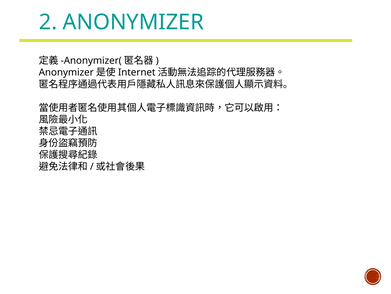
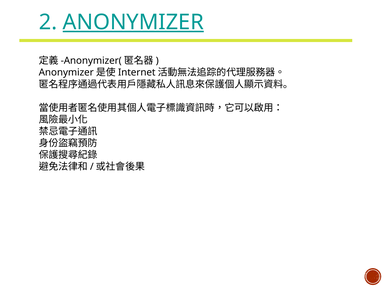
ANONYMIZER underline: none -> present
